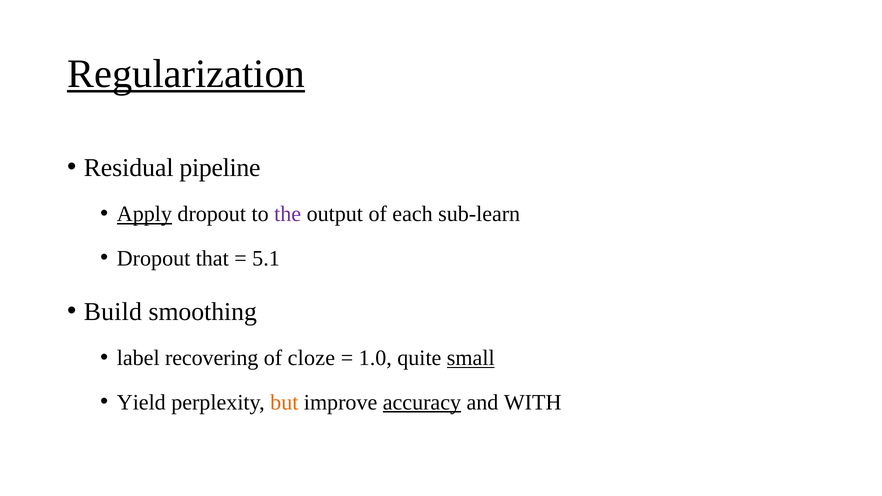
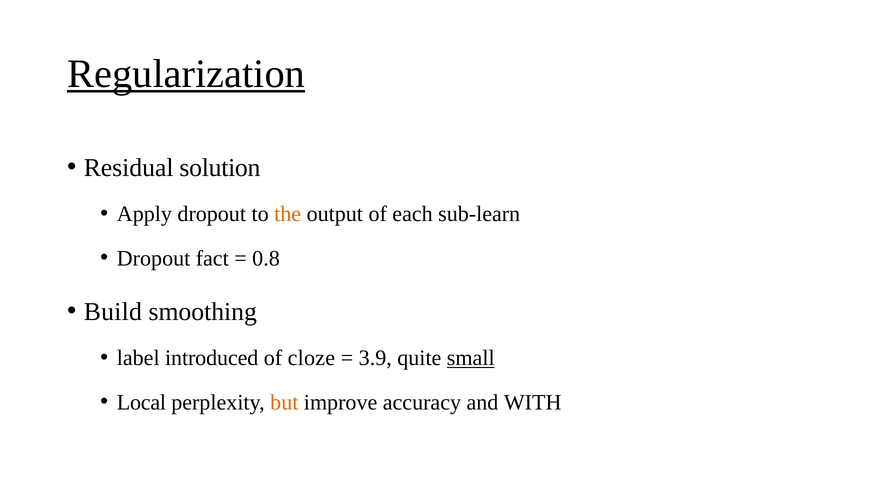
pipeline: pipeline -> solution
Apply underline: present -> none
the colour: purple -> orange
that: that -> fact
5.1: 5.1 -> 0.8
recovering: recovering -> introduced
1.0: 1.0 -> 3.9
Yield: Yield -> Local
accuracy underline: present -> none
